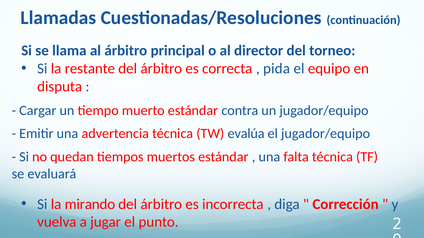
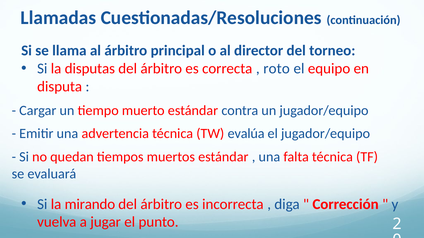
restante: restante -> disputas
pida: pida -> roto
